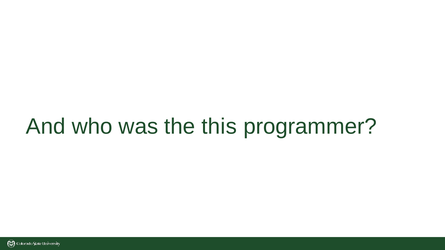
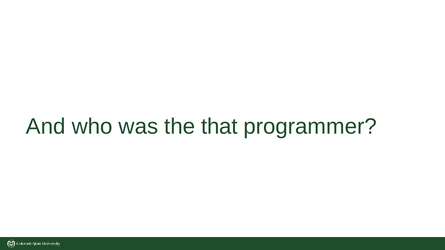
this: this -> that
